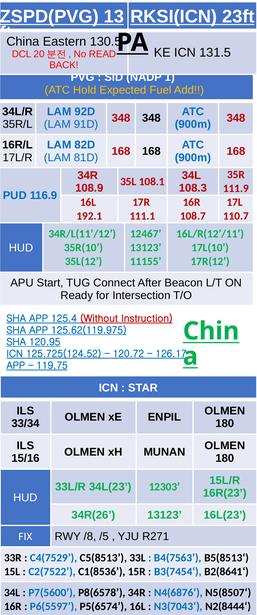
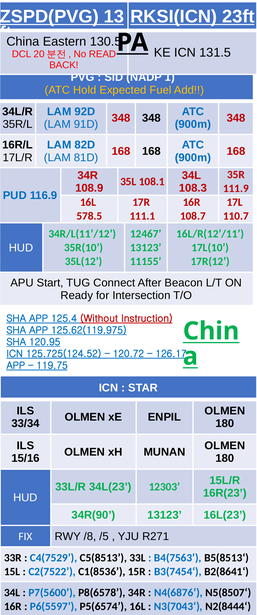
192.1: 192.1 -> 578.5
34R(26: 34R(26 -> 34R(90
